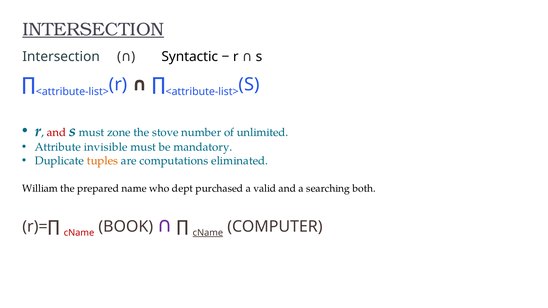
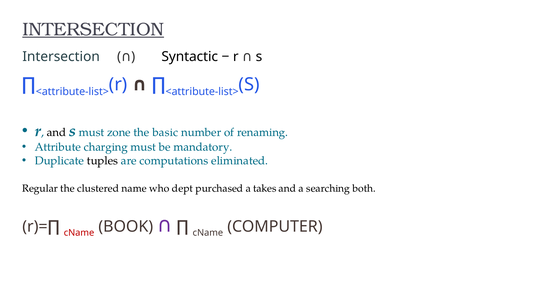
and at (56, 133) colour: red -> black
stove: stove -> basic
unlimited: unlimited -> renaming
invisible: invisible -> charging
tuples colour: orange -> black
William: William -> Regular
prepared: prepared -> clustered
valid: valid -> takes
cName at (208, 233) underline: present -> none
